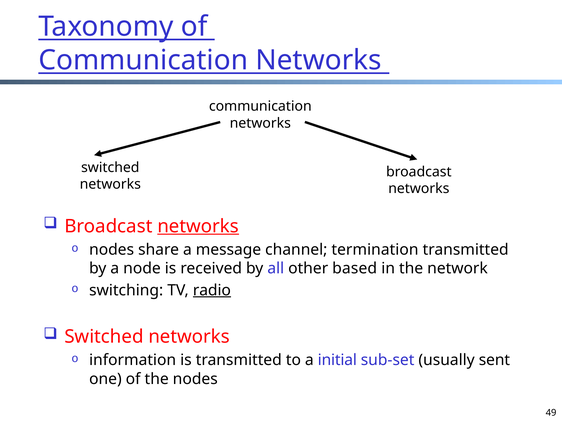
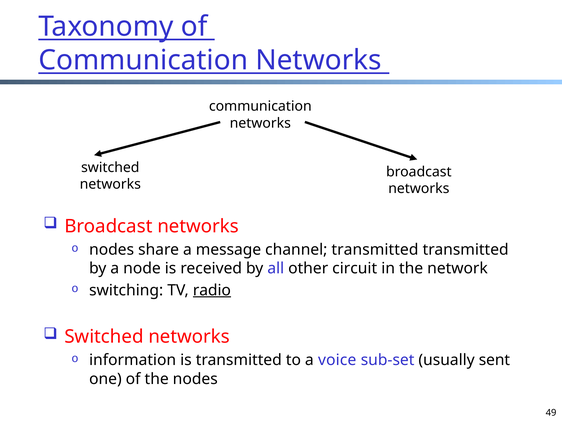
networks at (198, 226) underline: present -> none
channel termination: termination -> transmitted
based: based -> circuit
initial: initial -> voice
